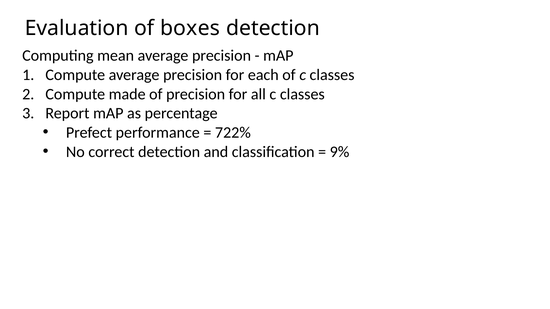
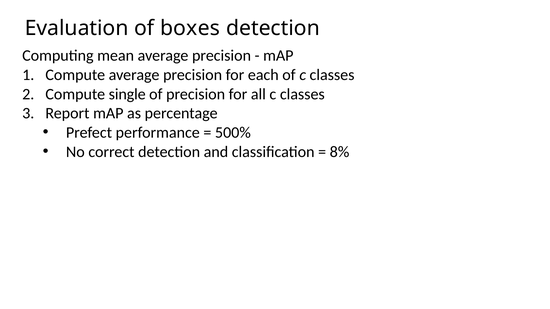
made: made -> single
722%: 722% -> 500%
9%: 9% -> 8%
